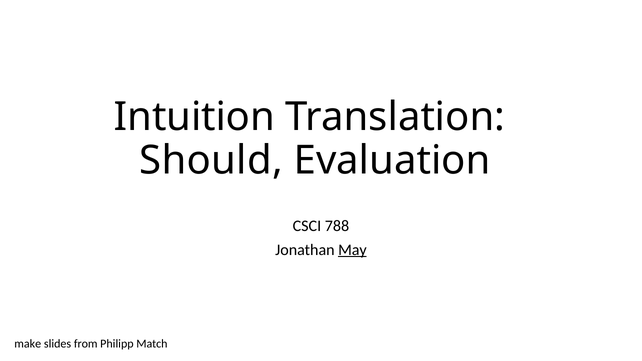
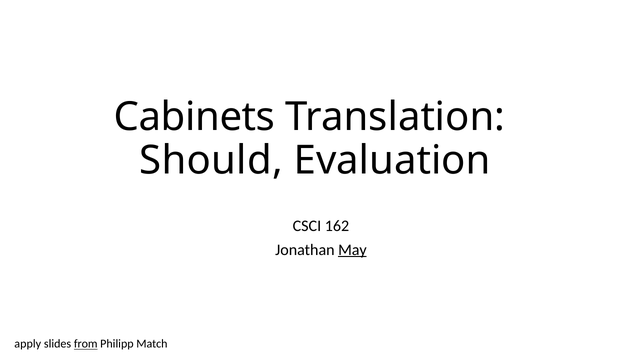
Intuition: Intuition -> Cabinets
788: 788 -> 162
make: make -> apply
from underline: none -> present
